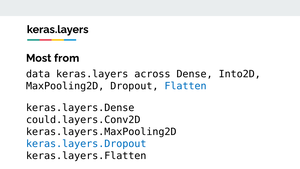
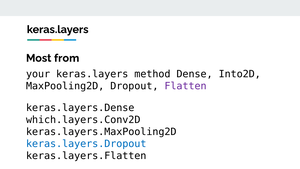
data: data -> your
across: across -> method
Flatten colour: blue -> purple
could.layers.Conv2D: could.layers.Conv2D -> which.layers.Conv2D
